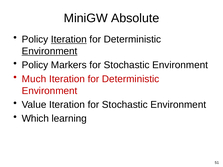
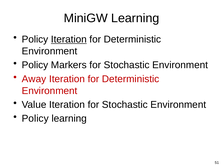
MiniGW Absolute: Absolute -> Learning
Environment at (50, 51) underline: present -> none
Much: Much -> Away
Which at (35, 119): Which -> Policy
